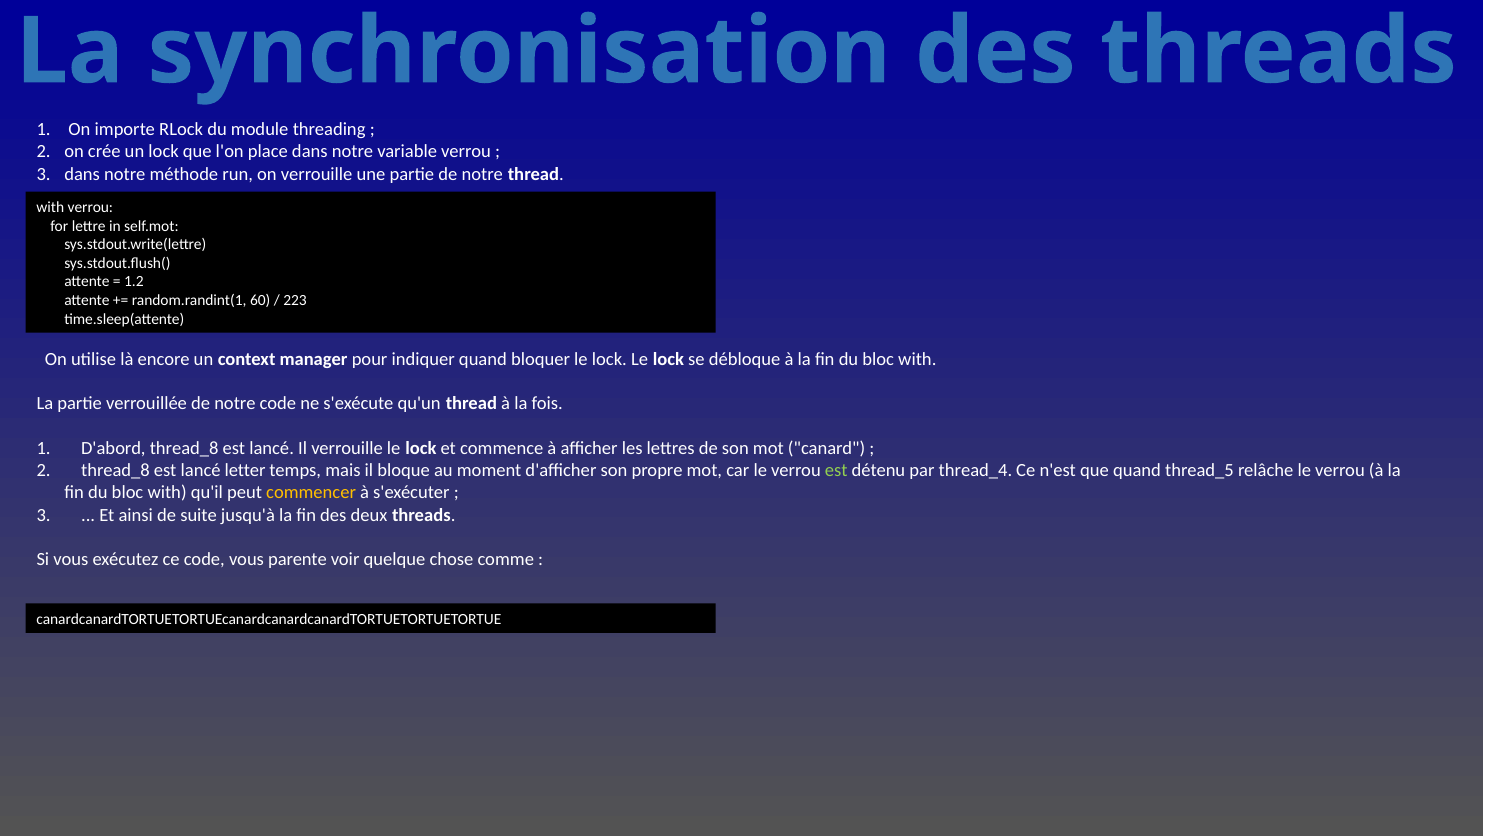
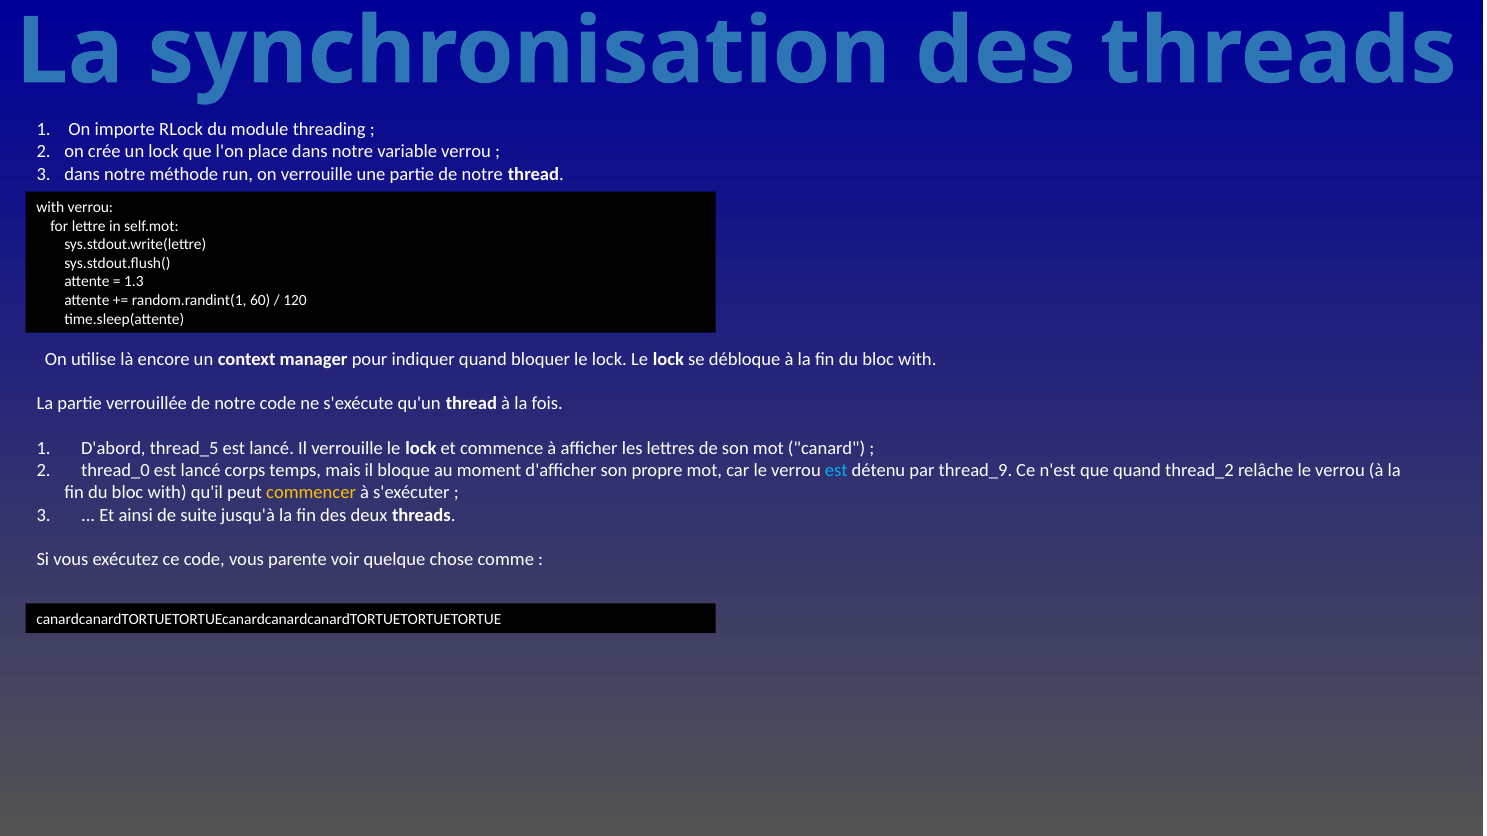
1.2: 1.2 -> 1.3
223: 223 -> 120
D'abord thread_8: thread_8 -> thread_5
thread_8 at (115, 471): thread_8 -> thread_0
letter: letter -> corps
est at (836, 471) colour: light green -> light blue
thread_4: thread_4 -> thread_9
thread_5: thread_5 -> thread_2
